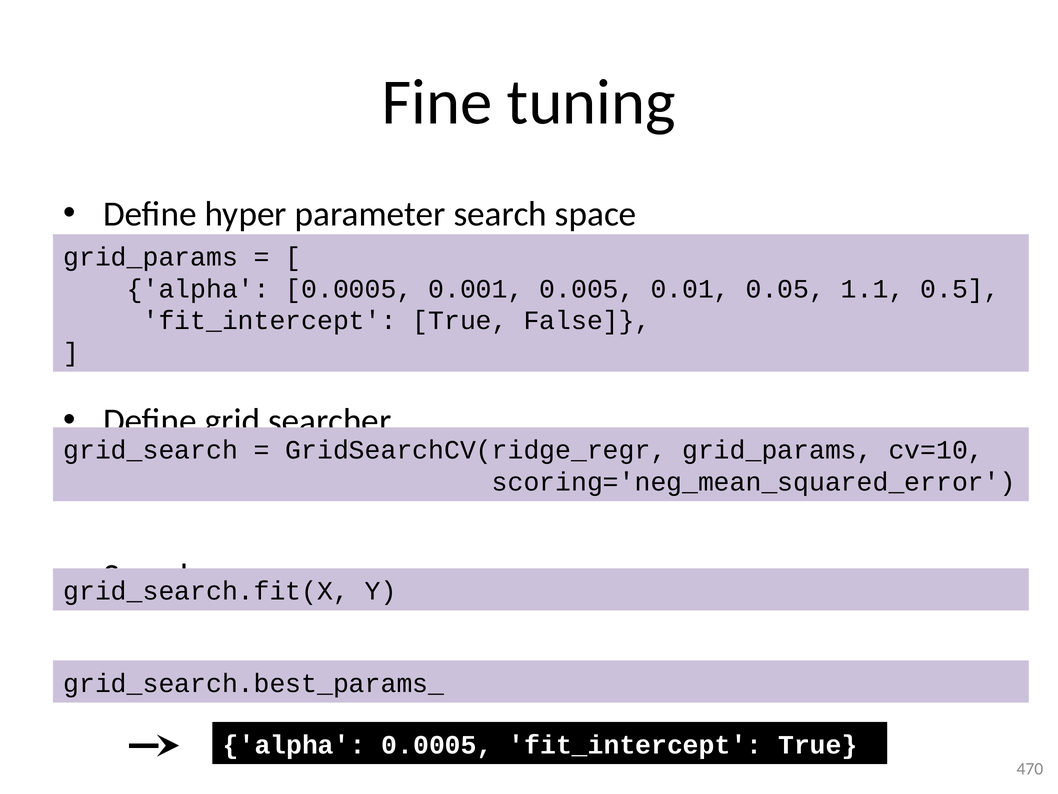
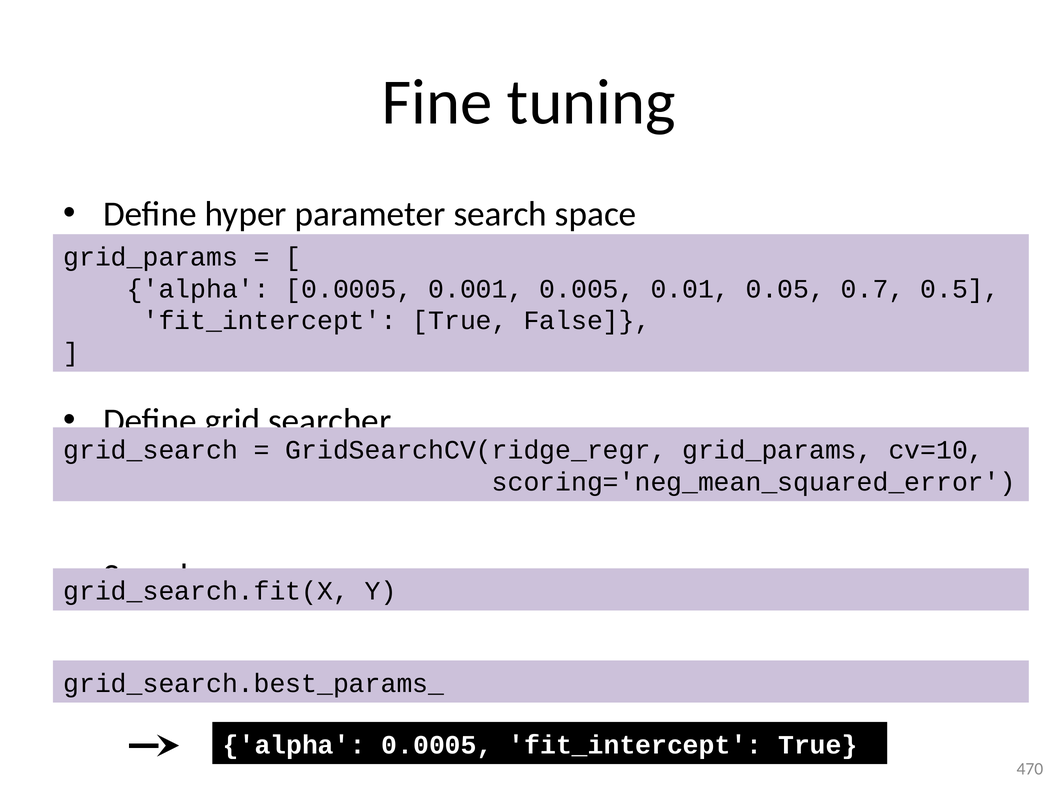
1.1: 1.1 -> 0.7
